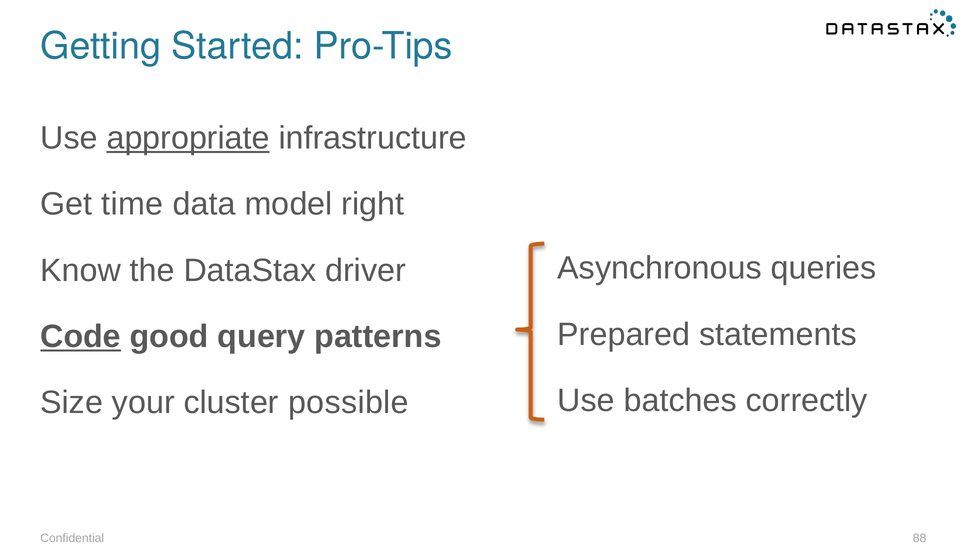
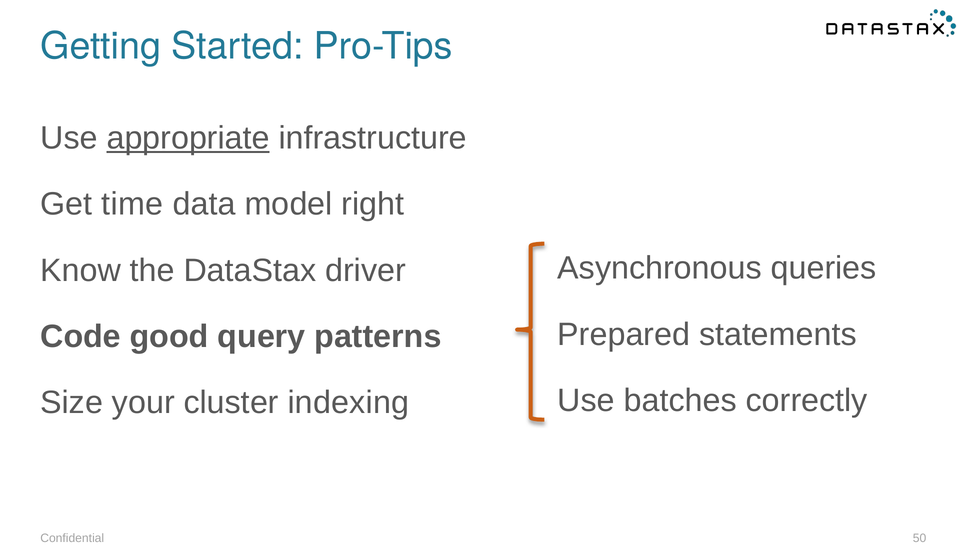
Code underline: present -> none
possible: possible -> indexing
88: 88 -> 50
